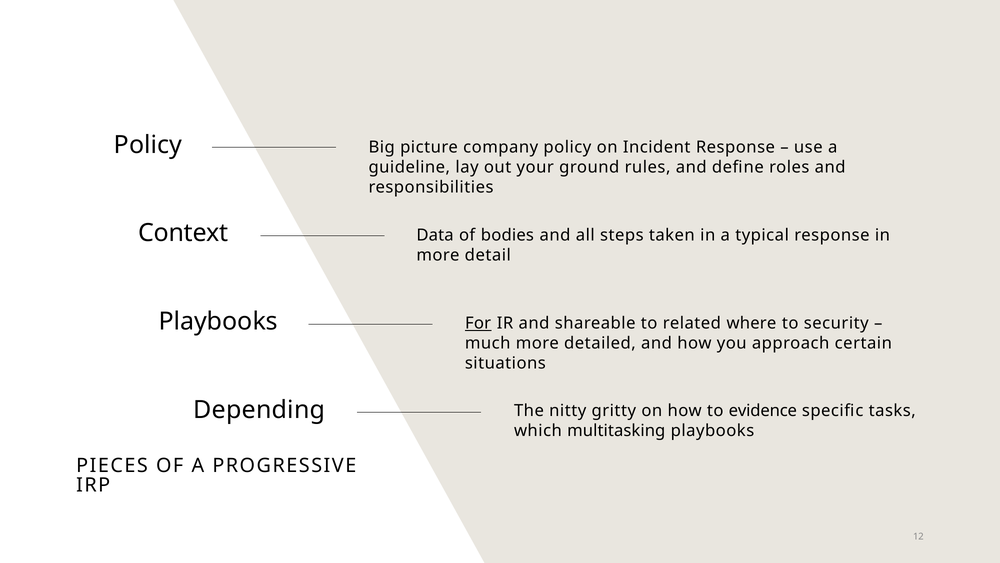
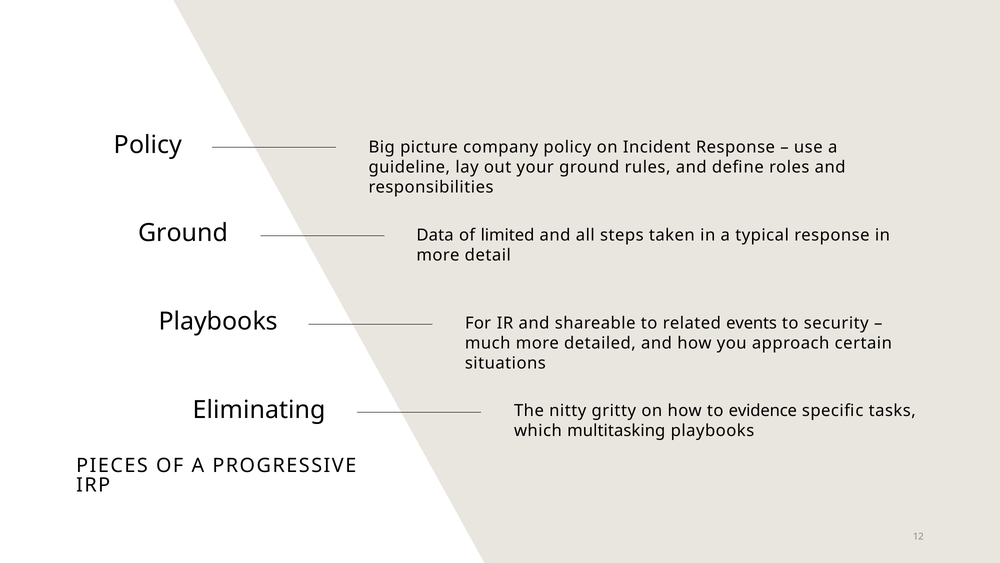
Context at (183, 233): Context -> Ground
bodies: bodies -> limited
For underline: present -> none
where: where -> events
Depending: Depending -> Eliminating
